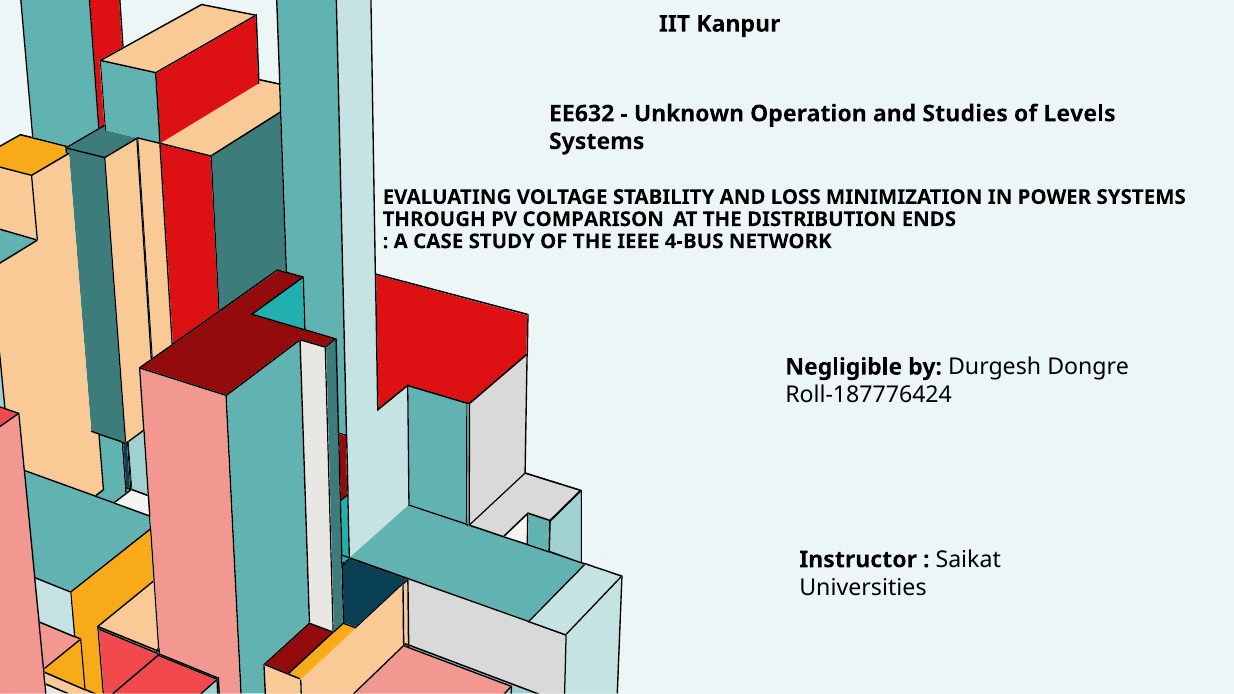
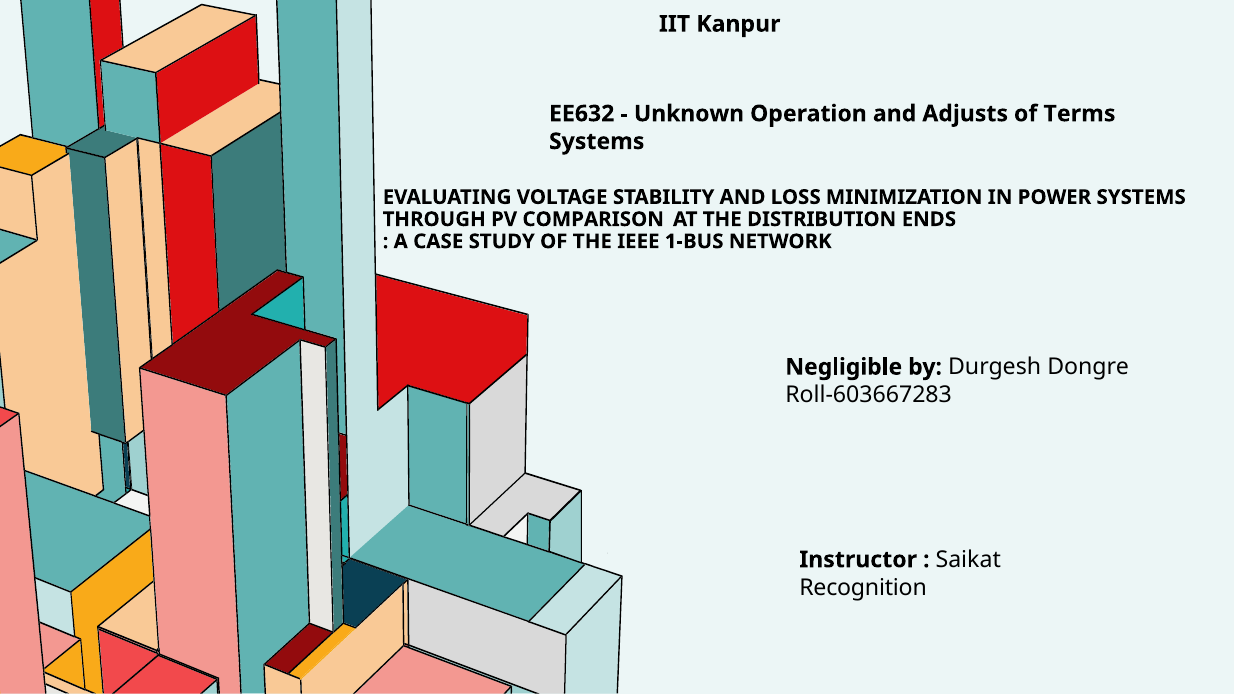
Studies: Studies -> Adjusts
Levels: Levels -> Terms
4-BUS: 4-BUS -> 1-BUS
Roll-187776424: Roll-187776424 -> Roll-603667283
Universities: Universities -> Recognition
